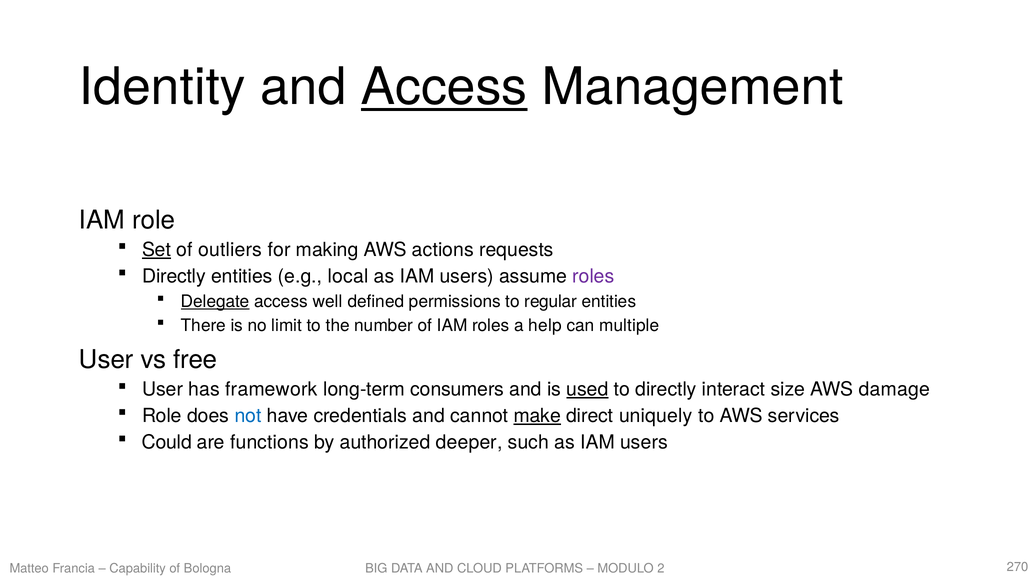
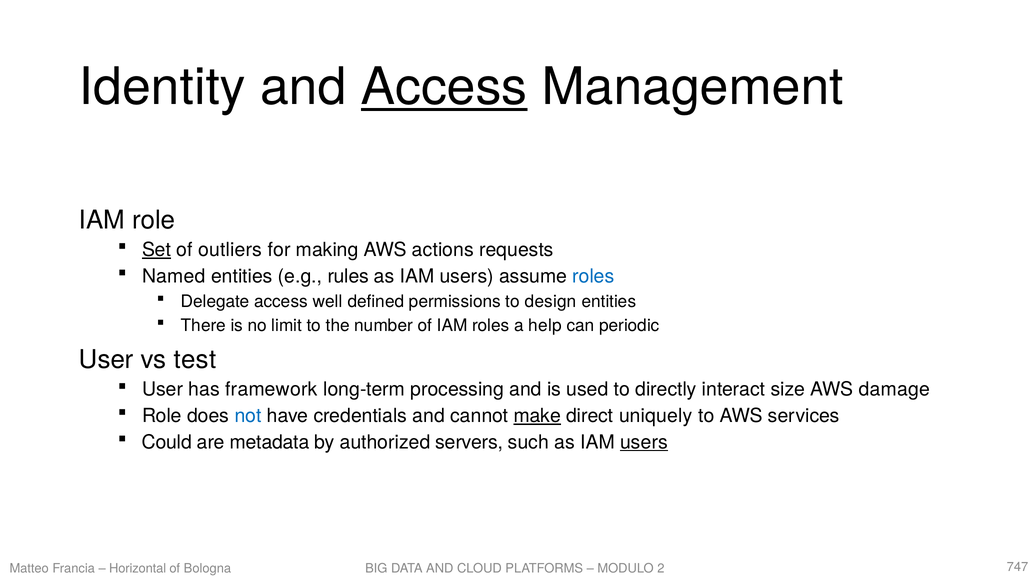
Directly at (174, 276): Directly -> Named
local: local -> rules
roles at (593, 276) colour: purple -> blue
Delegate underline: present -> none
regular: regular -> design
multiple: multiple -> periodic
free: free -> test
consumers: consumers -> processing
used underline: present -> none
functions: functions -> metadata
deeper: deeper -> servers
users at (644, 442) underline: none -> present
Capability: Capability -> Horizontal
270: 270 -> 747
